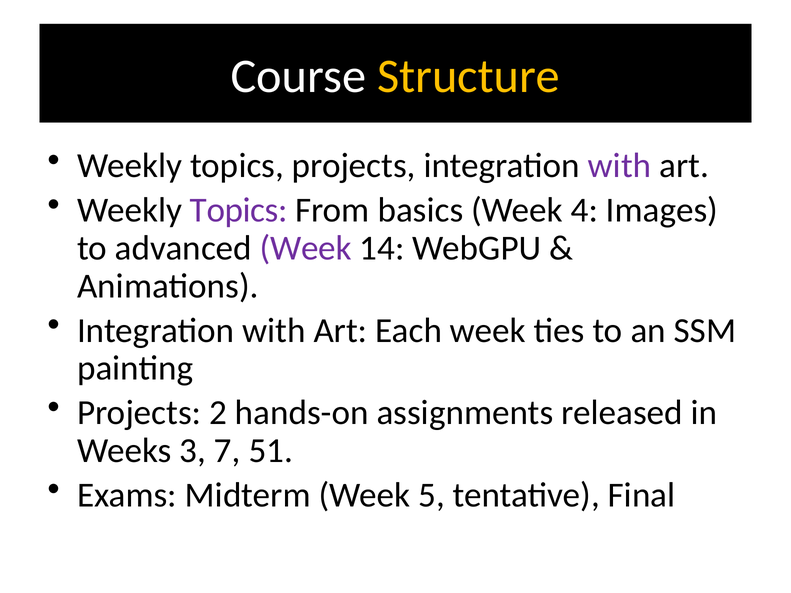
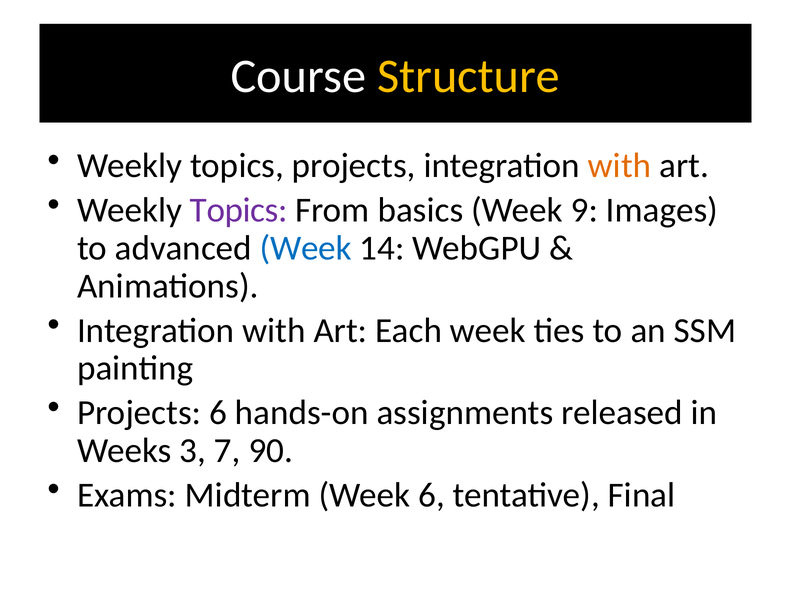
with at (620, 166) colour: purple -> orange
4: 4 -> 9
Week at (306, 248) colour: purple -> blue
Projects 2: 2 -> 6
51: 51 -> 90
Week 5: 5 -> 6
